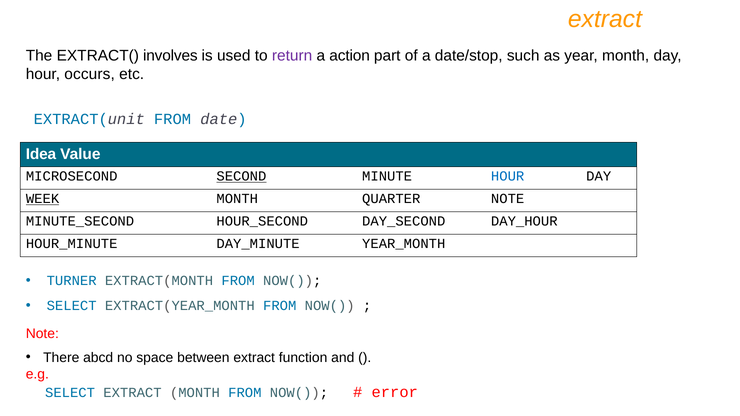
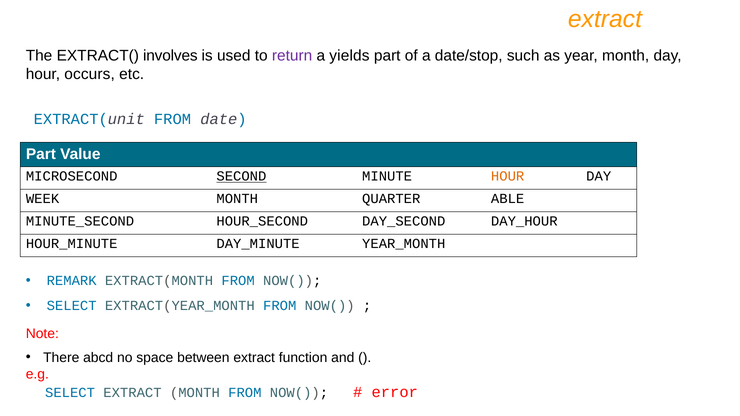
action: action -> yields
Idea at (41, 154): Idea -> Part
HOUR at (508, 176) colour: blue -> orange
WEEK underline: present -> none
QUARTER NOTE: NOTE -> ABLE
TURNER: TURNER -> REMARK
